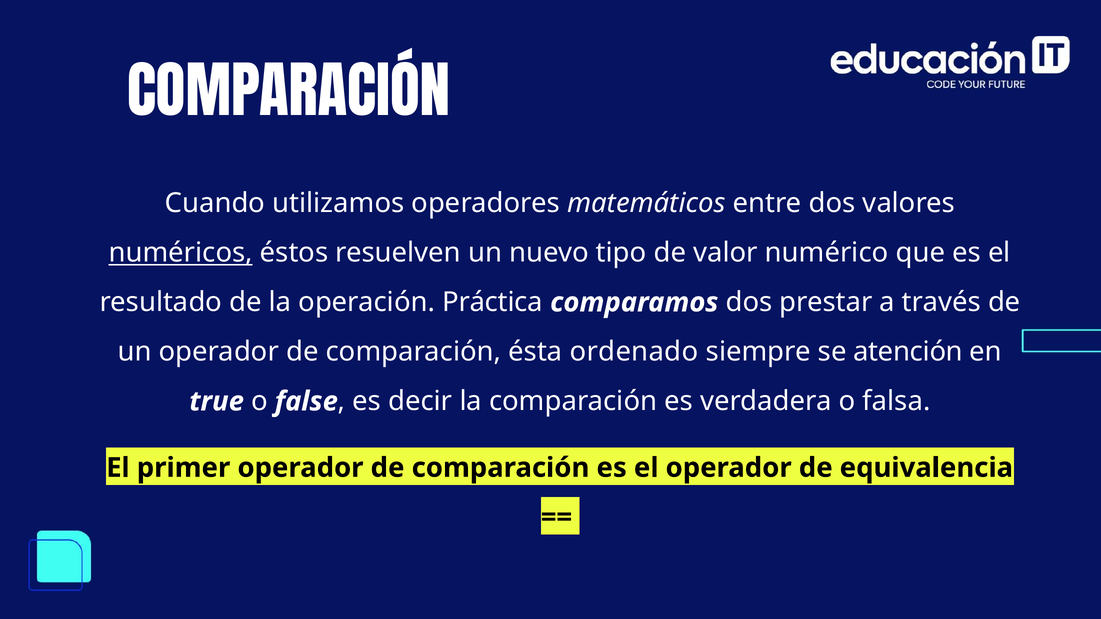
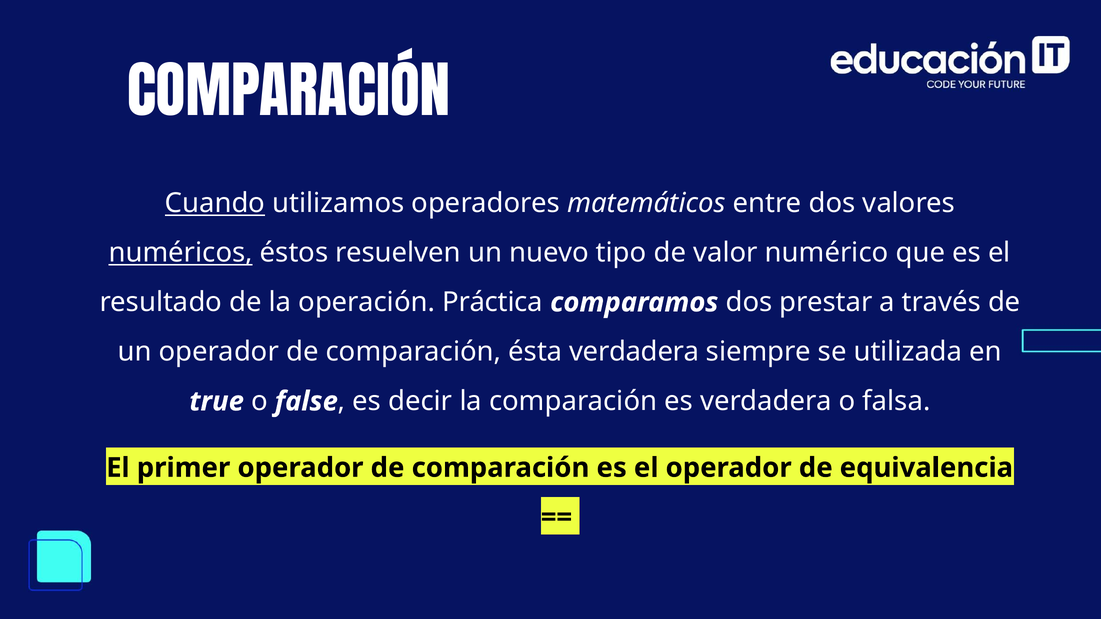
Cuando underline: none -> present
ésta ordenado: ordenado -> verdadera
atención: atención -> utilizada
